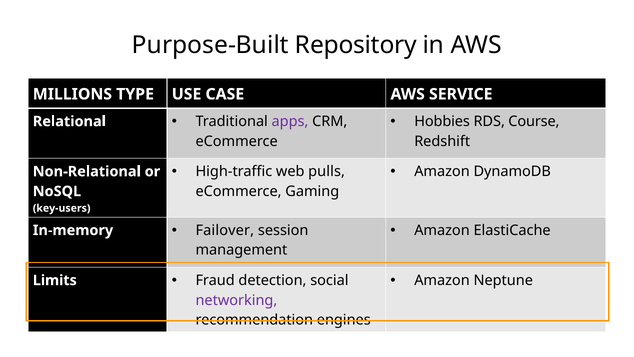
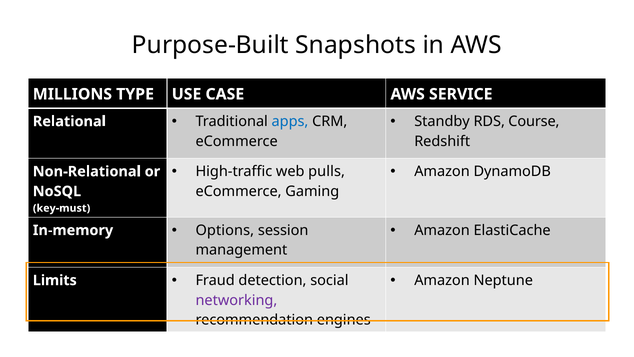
Repository: Repository -> Snapshots
Hobbies: Hobbies -> Standby
apps colour: purple -> blue
key-users: key-users -> key-must
Failover: Failover -> Options
